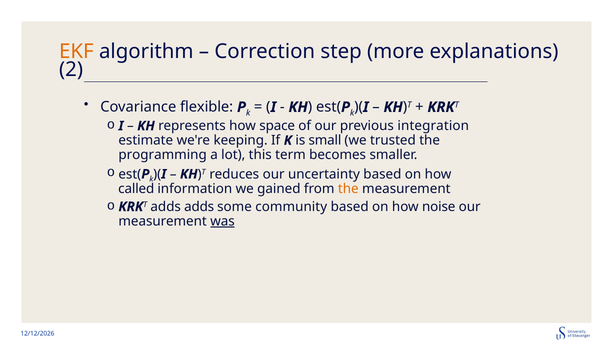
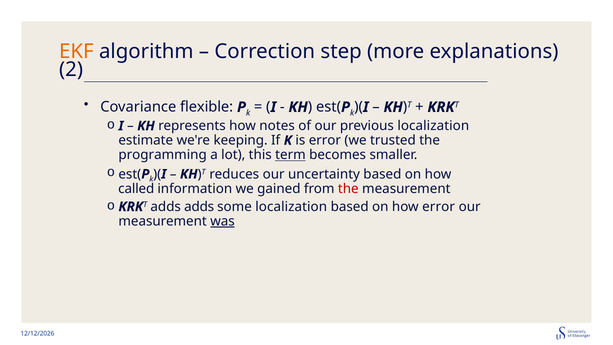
space: space -> notes
previous integration: integration -> localization
is small: small -> error
term underline: none -> present
the at (348, 189) colour: orange -> red
some community: community -> localization
how noise: noise -> error
